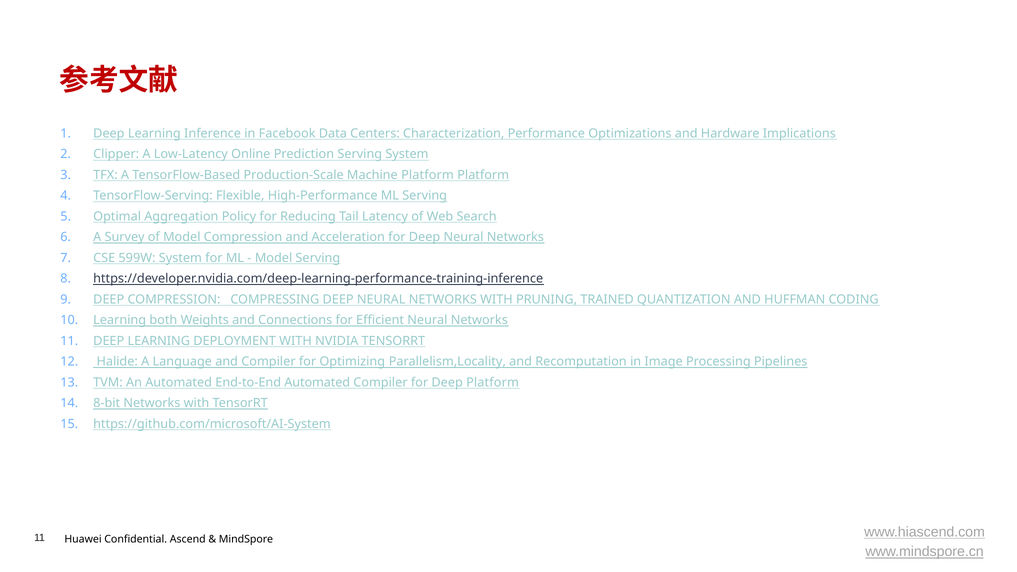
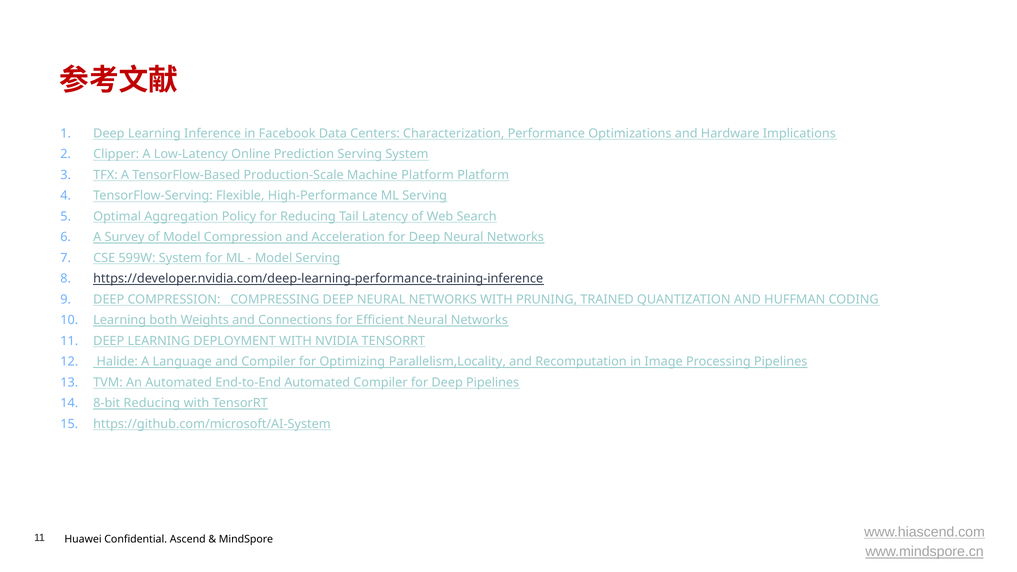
Deep Platform: Platform -> Pipelines
8-bit Networks: Networks -> Reducing
